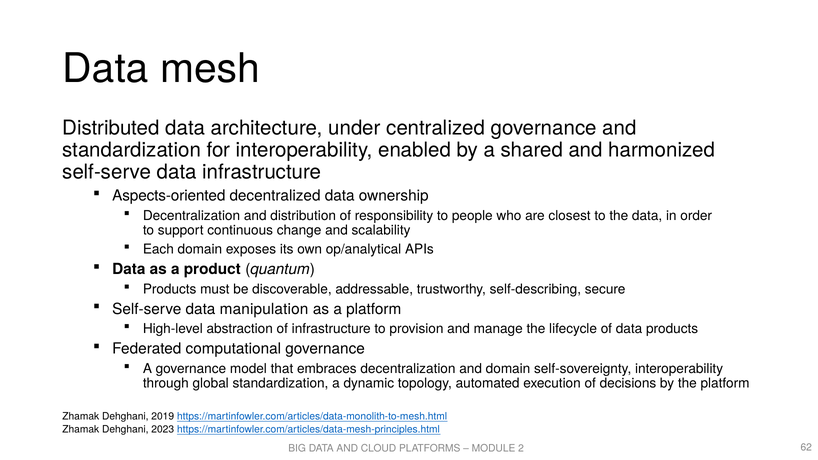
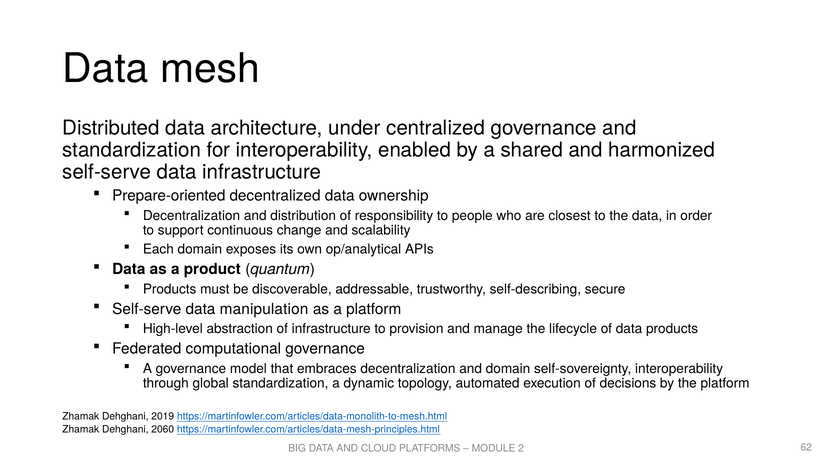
Aspects-oriented: Aspects-oriented -> Prepare-oriented
2023: 2023 -> 2060
